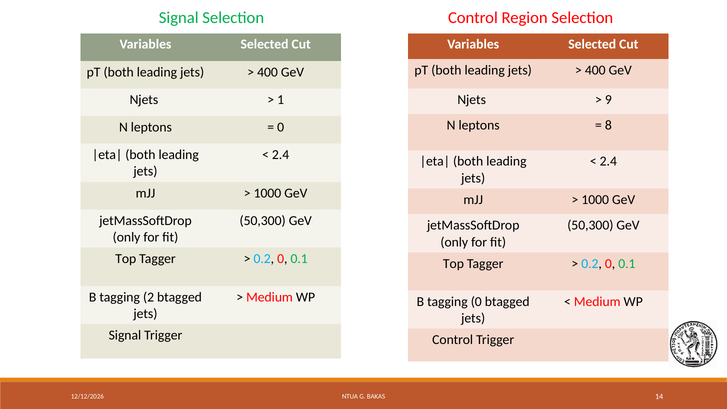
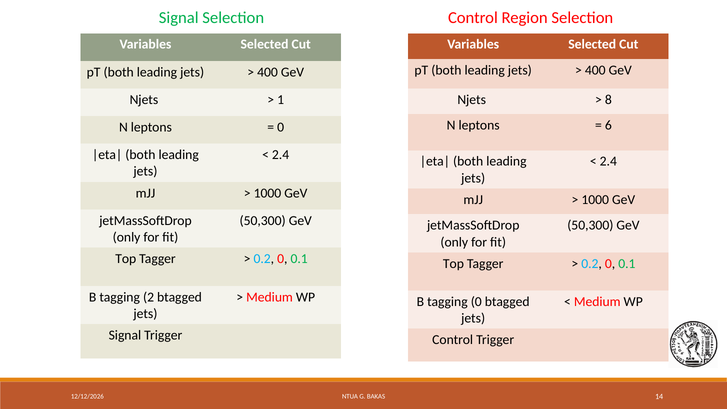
9: 9 -> 8
8: 8 -> 6
